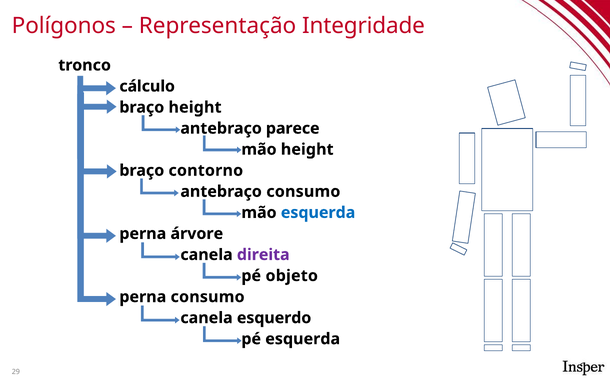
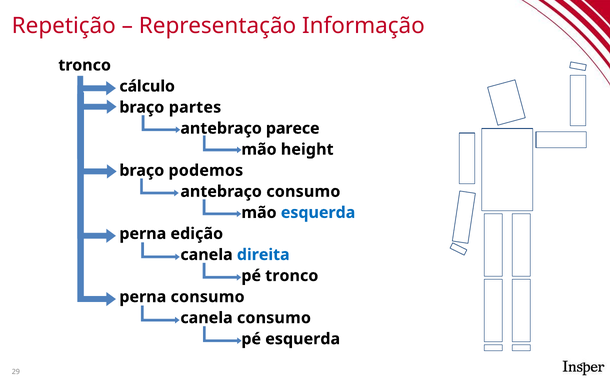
Polígonos: Polígonos -> Repetição
Integridade: Integridade -> Informação
height at (195, 107): height -> partes
contorno: contorno -> podemos
árvore: árvore -> edição
direita colour: purple -> blue
pé objeto: objeto -> tronco
esquerdo at (274, 317): esquerdo -> consumo
